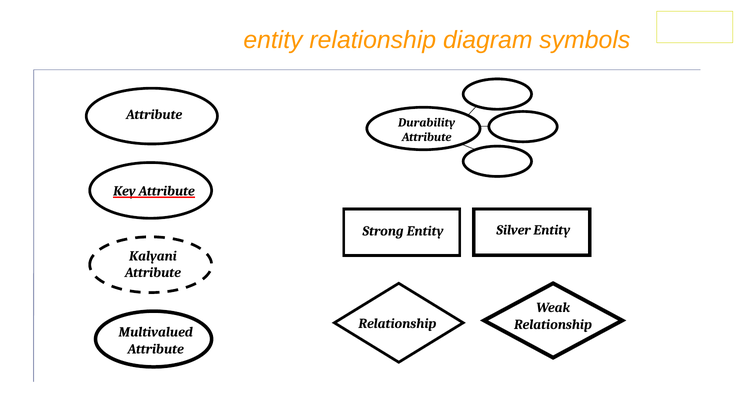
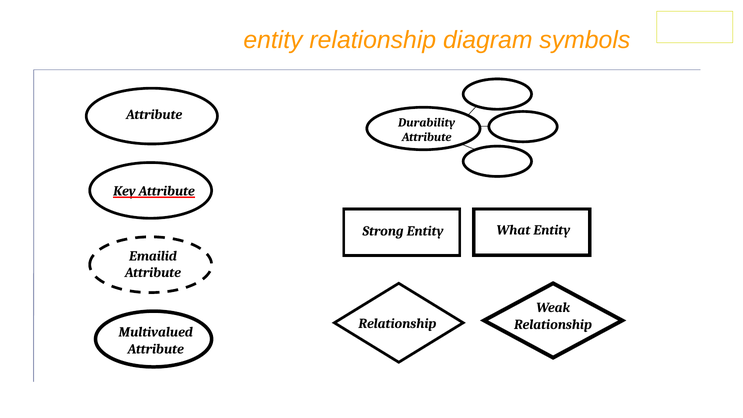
Silver: Silver -> What
Kalyani: Kalyani -> Emailid
